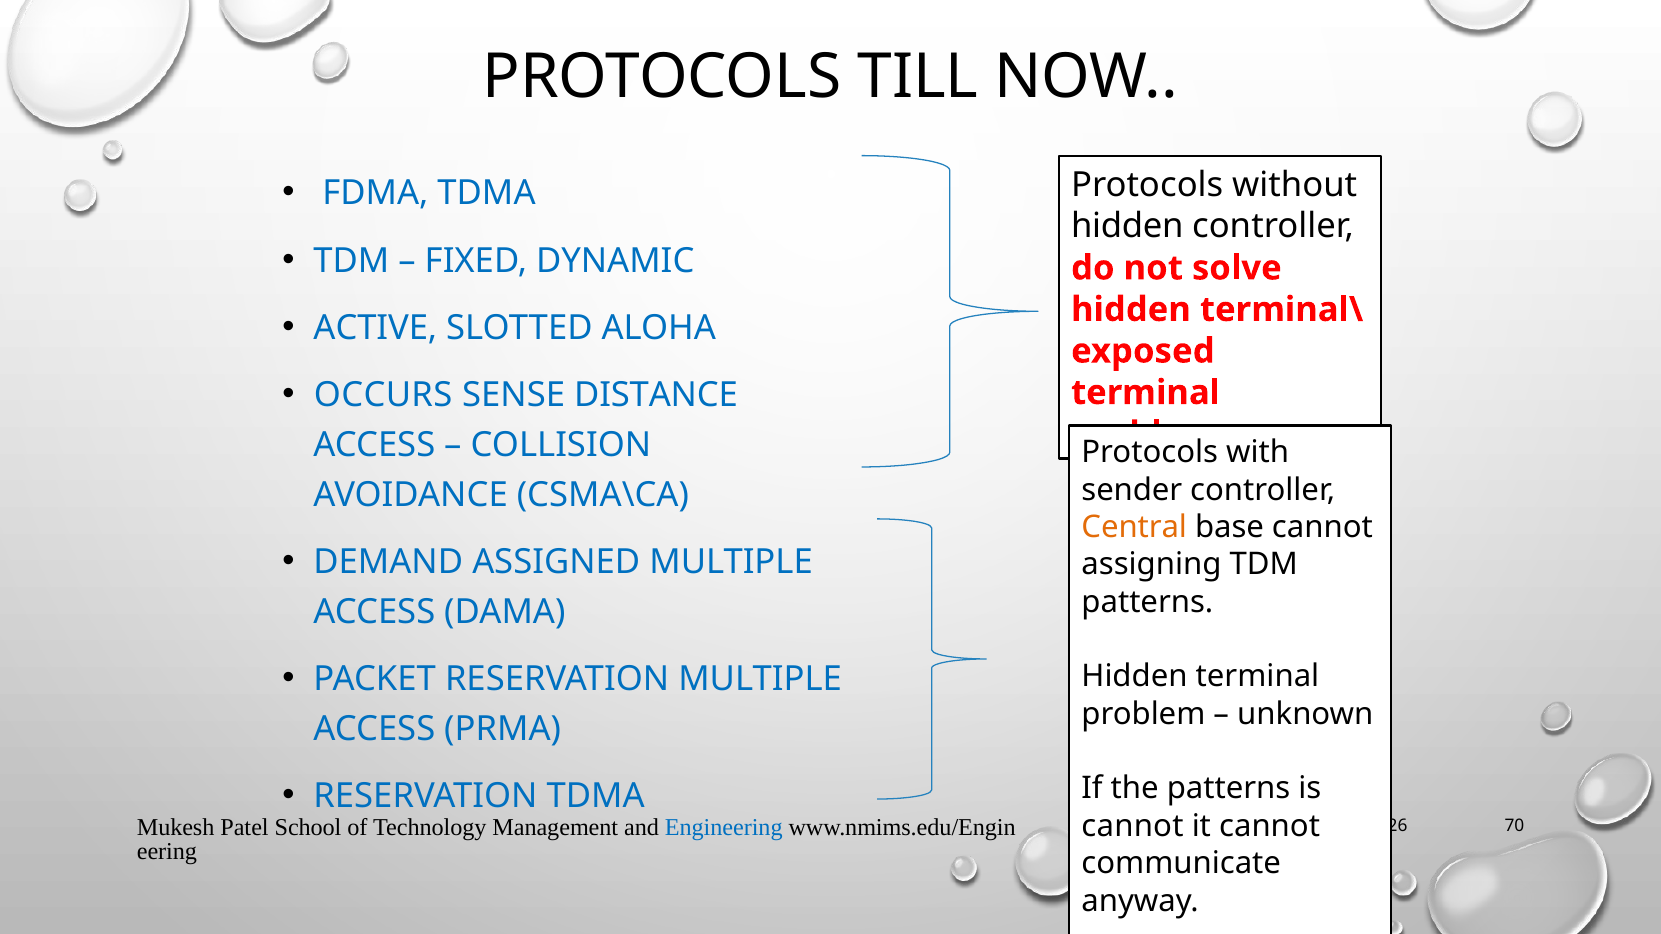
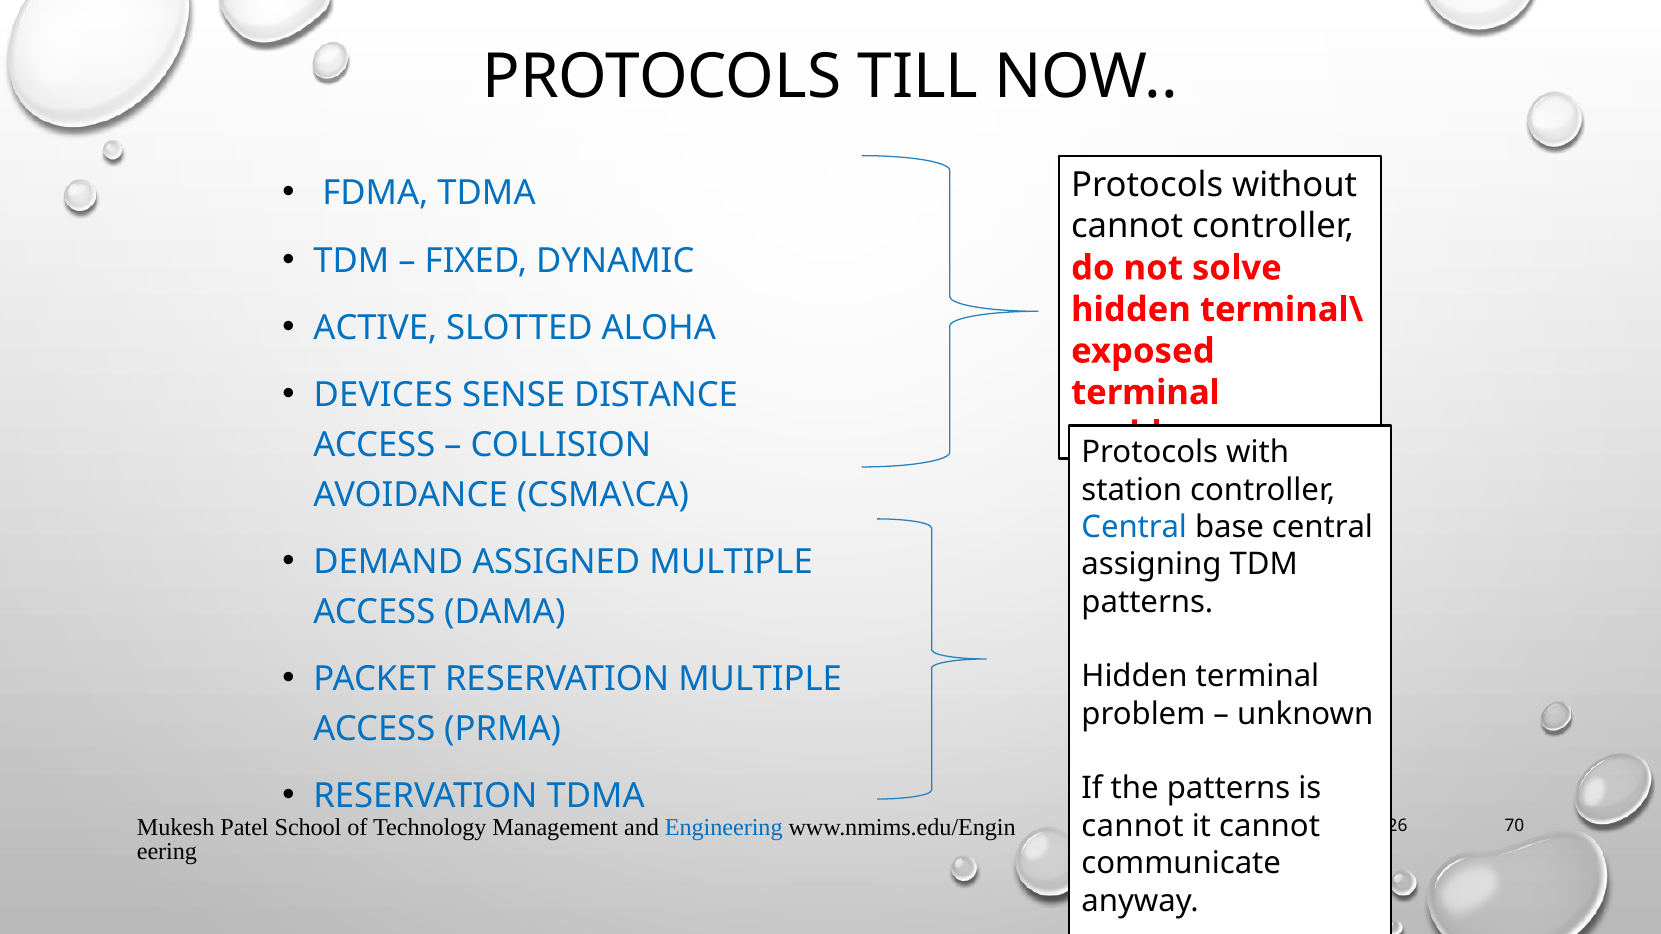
hidden at (1127, 227): hidden -> cannot
OCCURS: OCCURS -> DEVICES
sender: sender -> station
Central at (1134, 527) colour: orange -> blue
base cannot: cannot -> central
